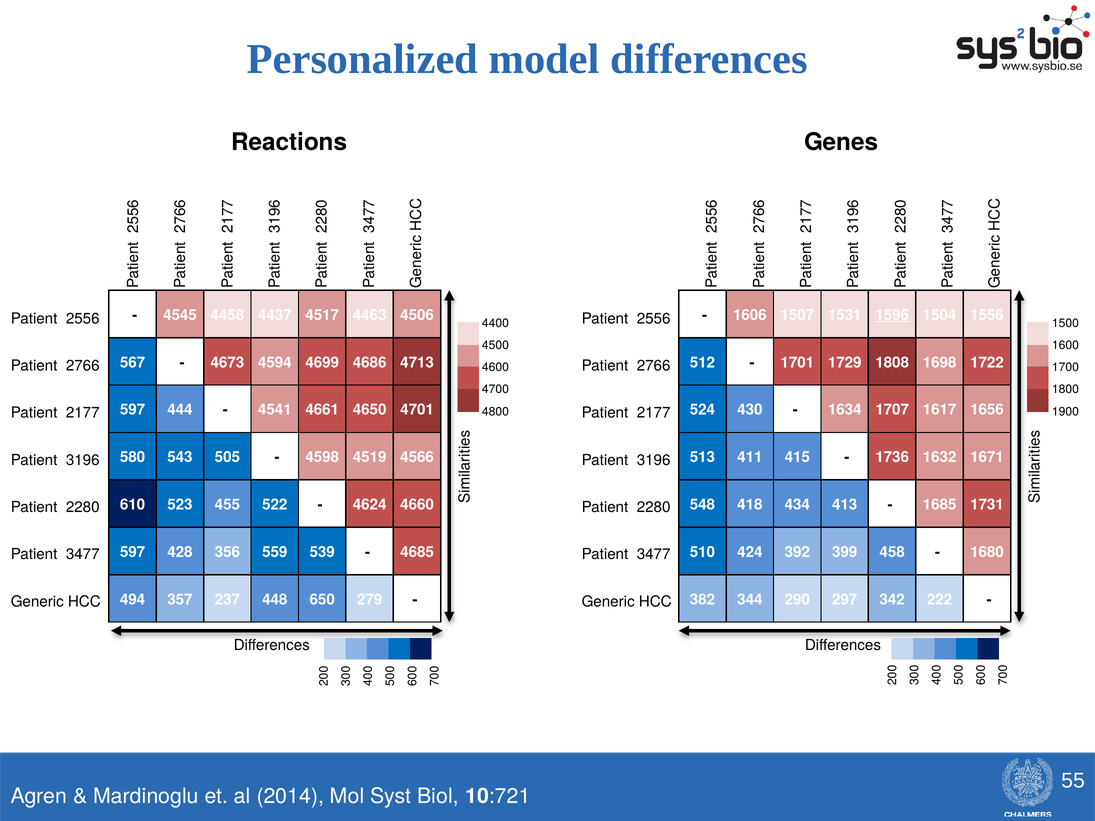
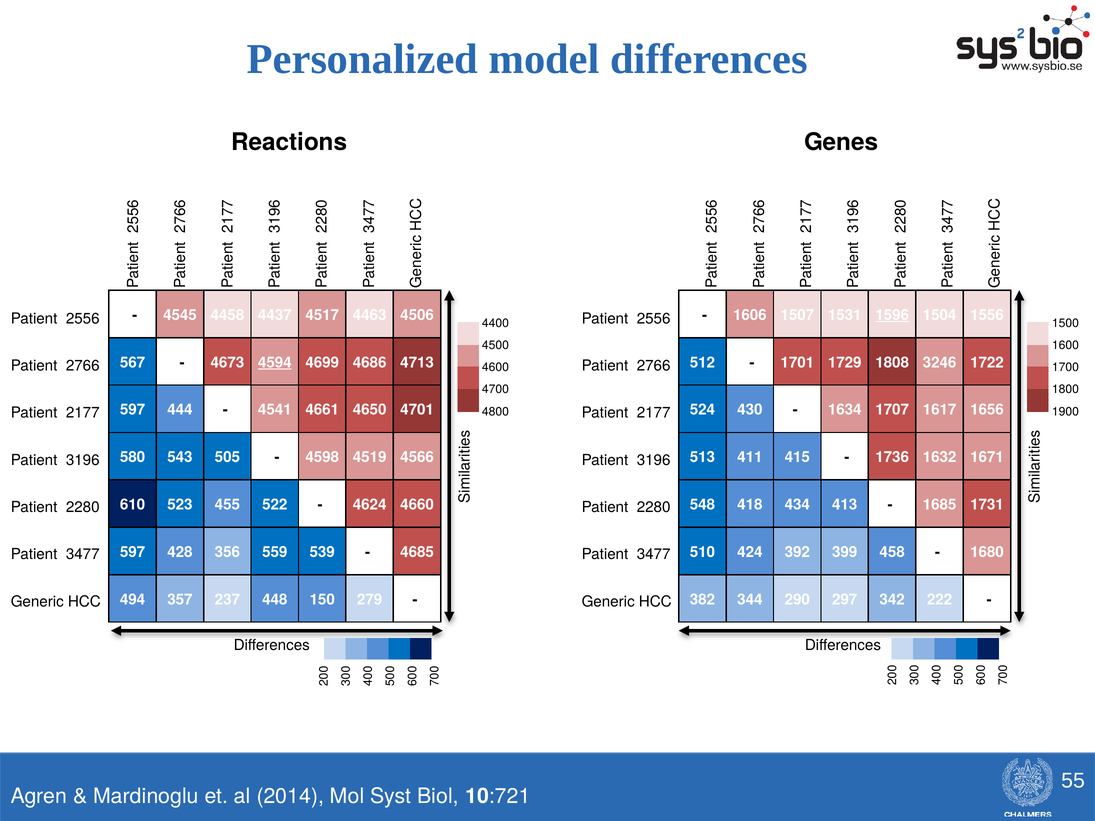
4594 underline: none -> present
1698: 1698 -> 3246
650: 650 -> 150
